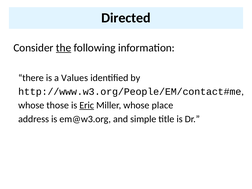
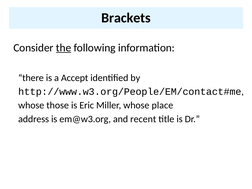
Directed: Directed -> Brackets
Values: Values -> Accept
Eric underline: present -> none
simple: simple -> recent
